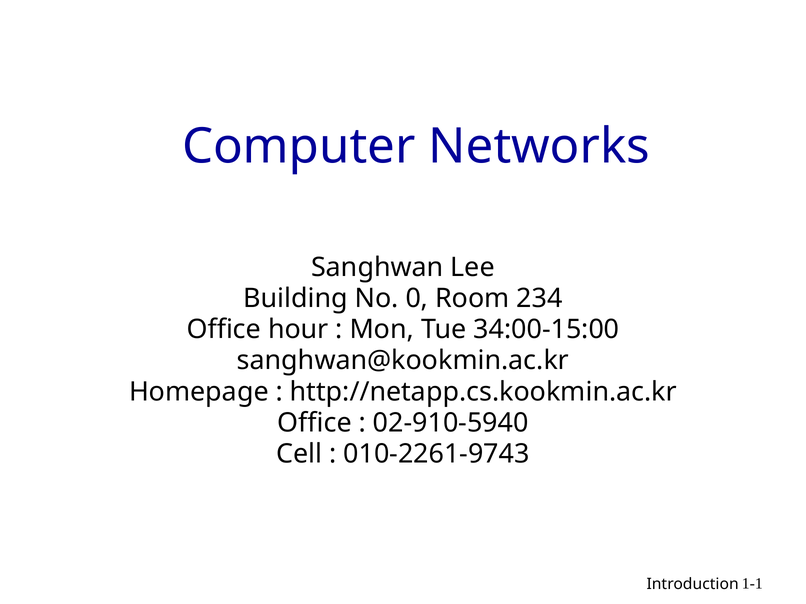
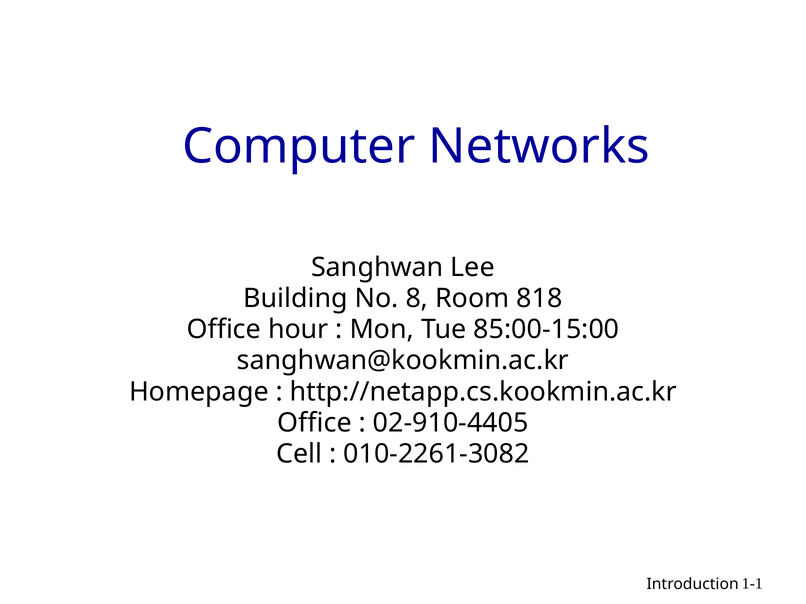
0: 0 -> 8
234: 234 -> 818
34:00-15:00: 34:00-15:00 -> 85:00-15:00
02-910-5940: 02-910-5940 -> 02-910-4405
010-2261-9743: 010-2261-9743 -> 010-2261-3082
